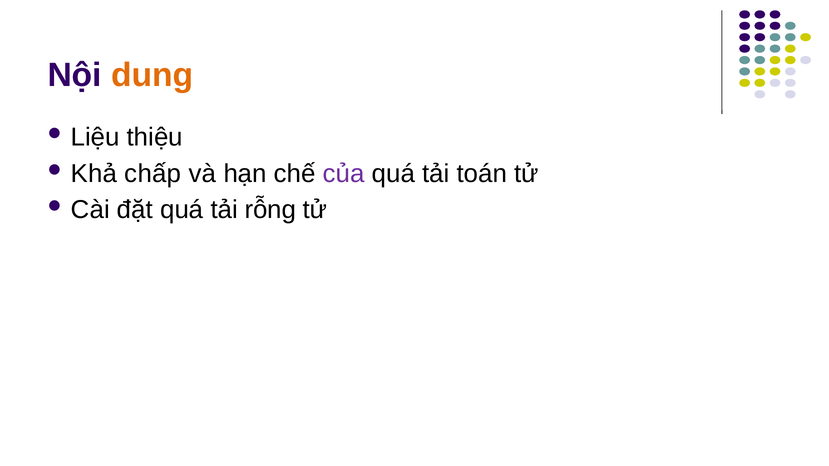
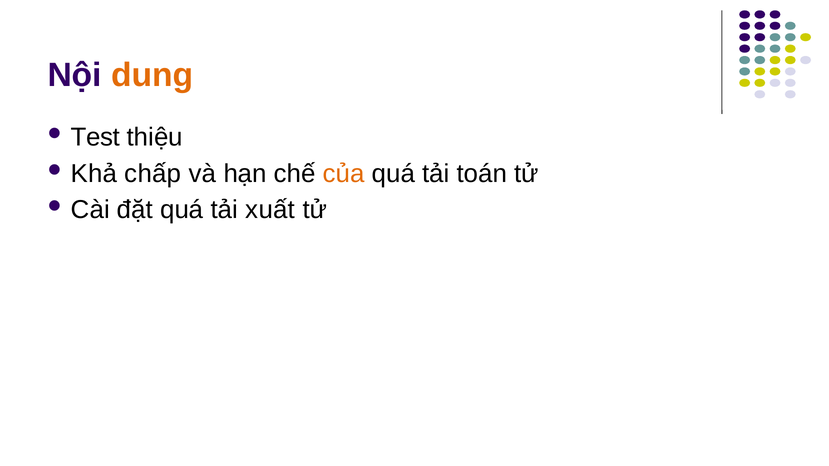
Liệu: Liệu -> Test
của colour: purple -> orange
rỗng: rỗng -> xuất
